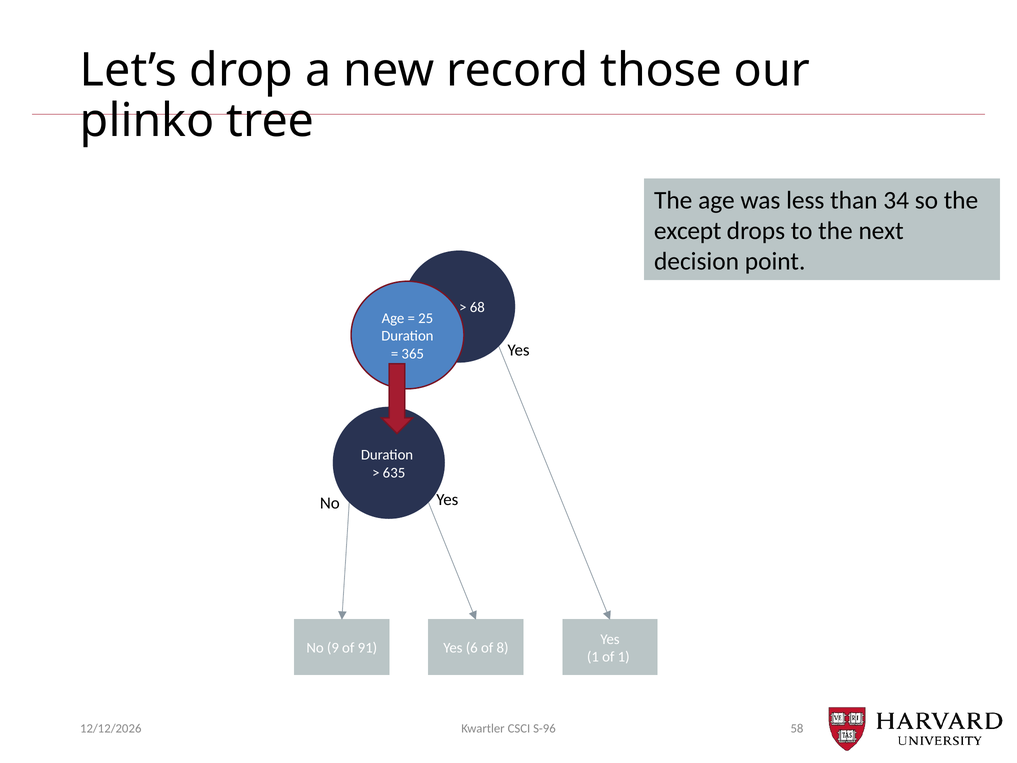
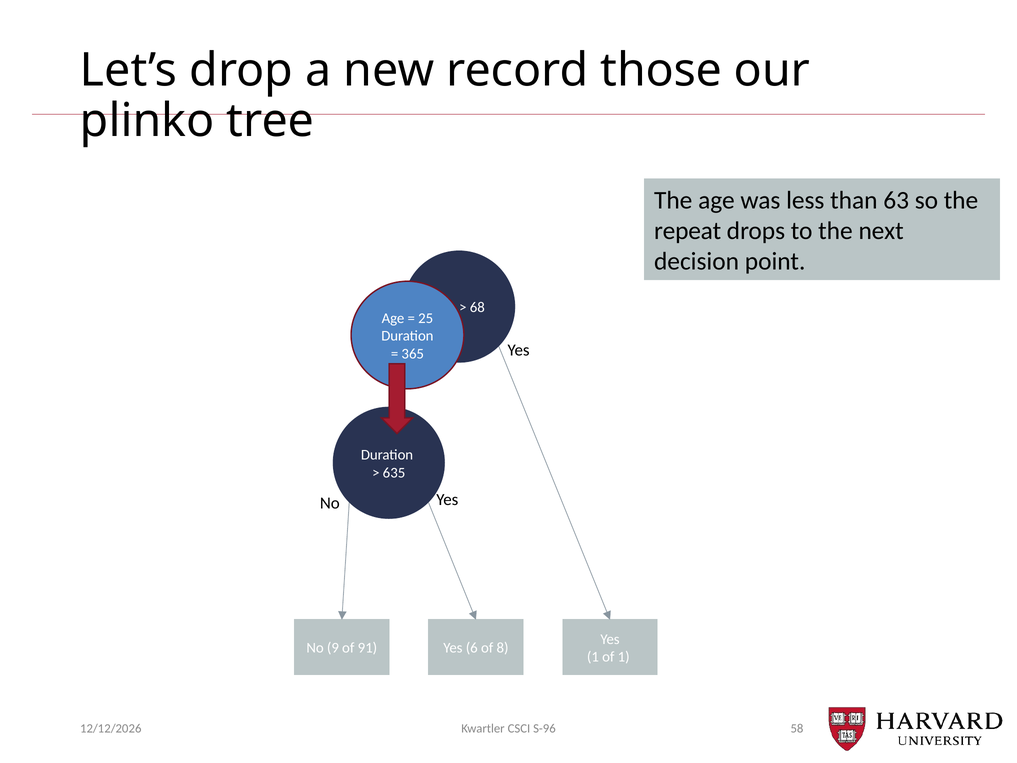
34: 34 -> 63
except: except -> repeat
